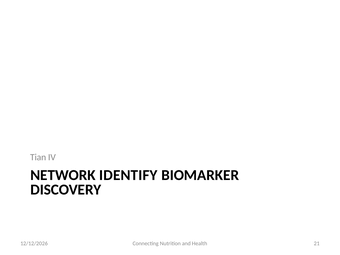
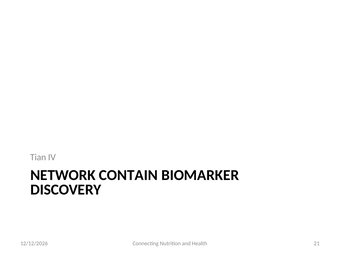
IDENTIFY: IDENTIFY -> CONTAIN
